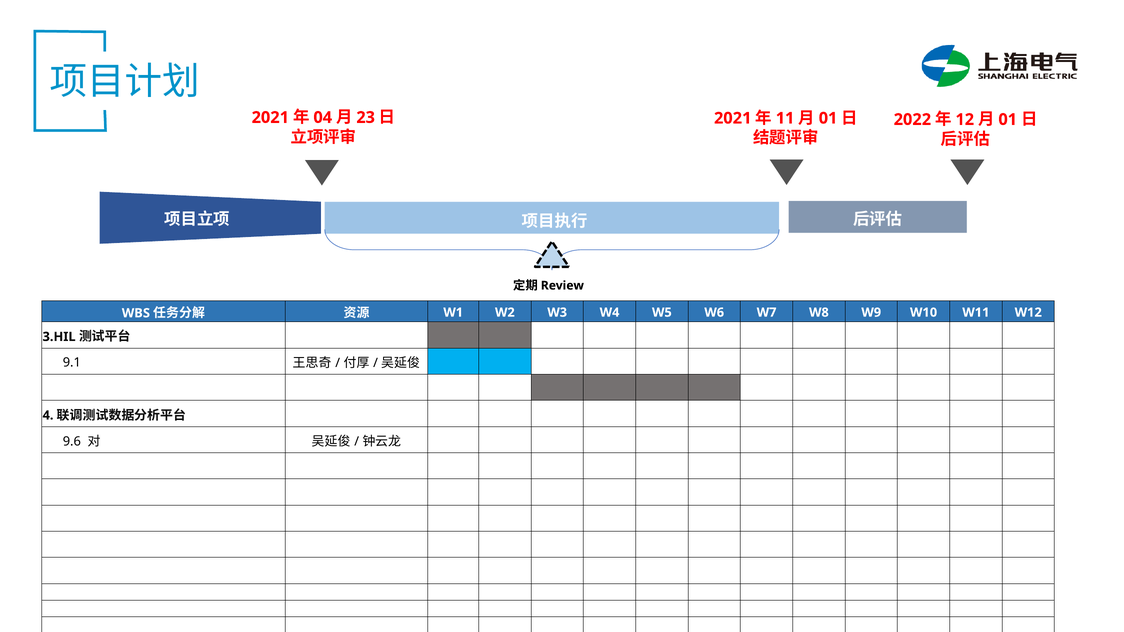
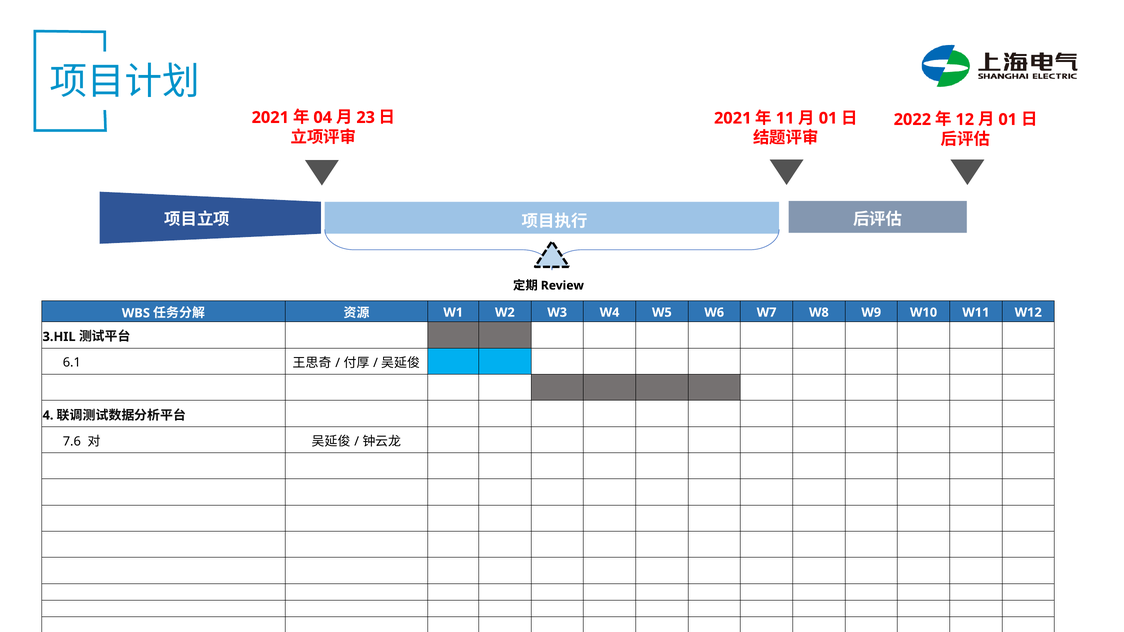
9.1: 9.1 -> 6.1
9.6: 9.6 -> 7.6
